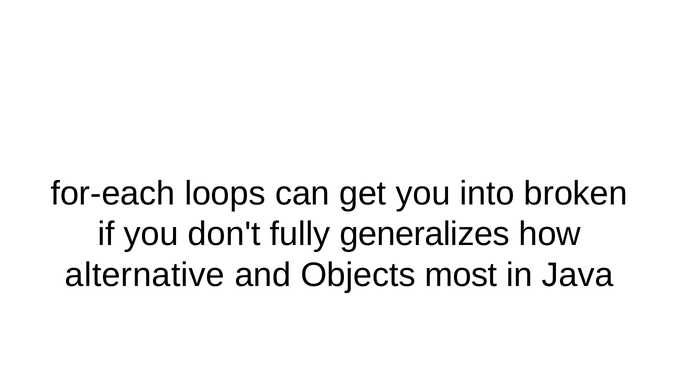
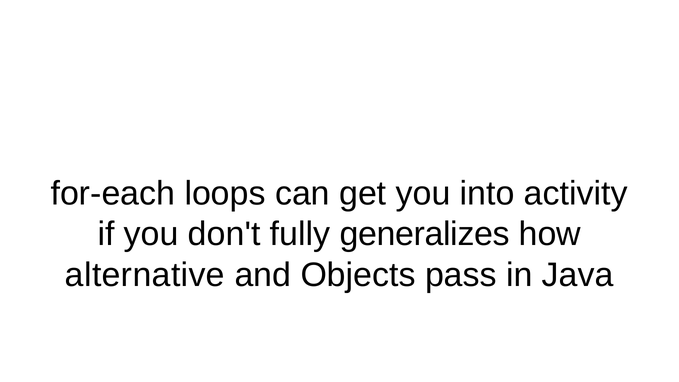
broken: broken -> activity
most: most -> pass
